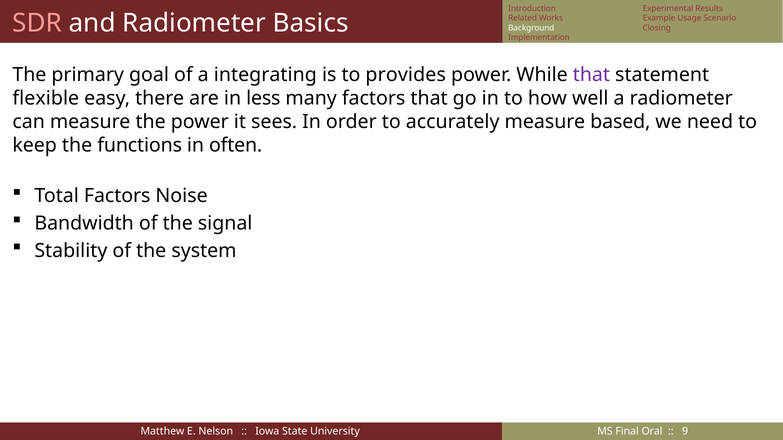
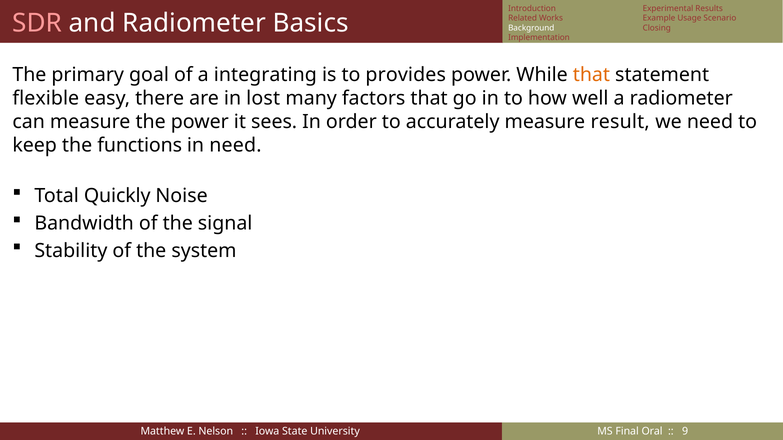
that at (591, 75) colour: purple -> orange
less: less -> lost
based: based -> result
in often: often -> need
Total Factors: Factors -> Quickly
